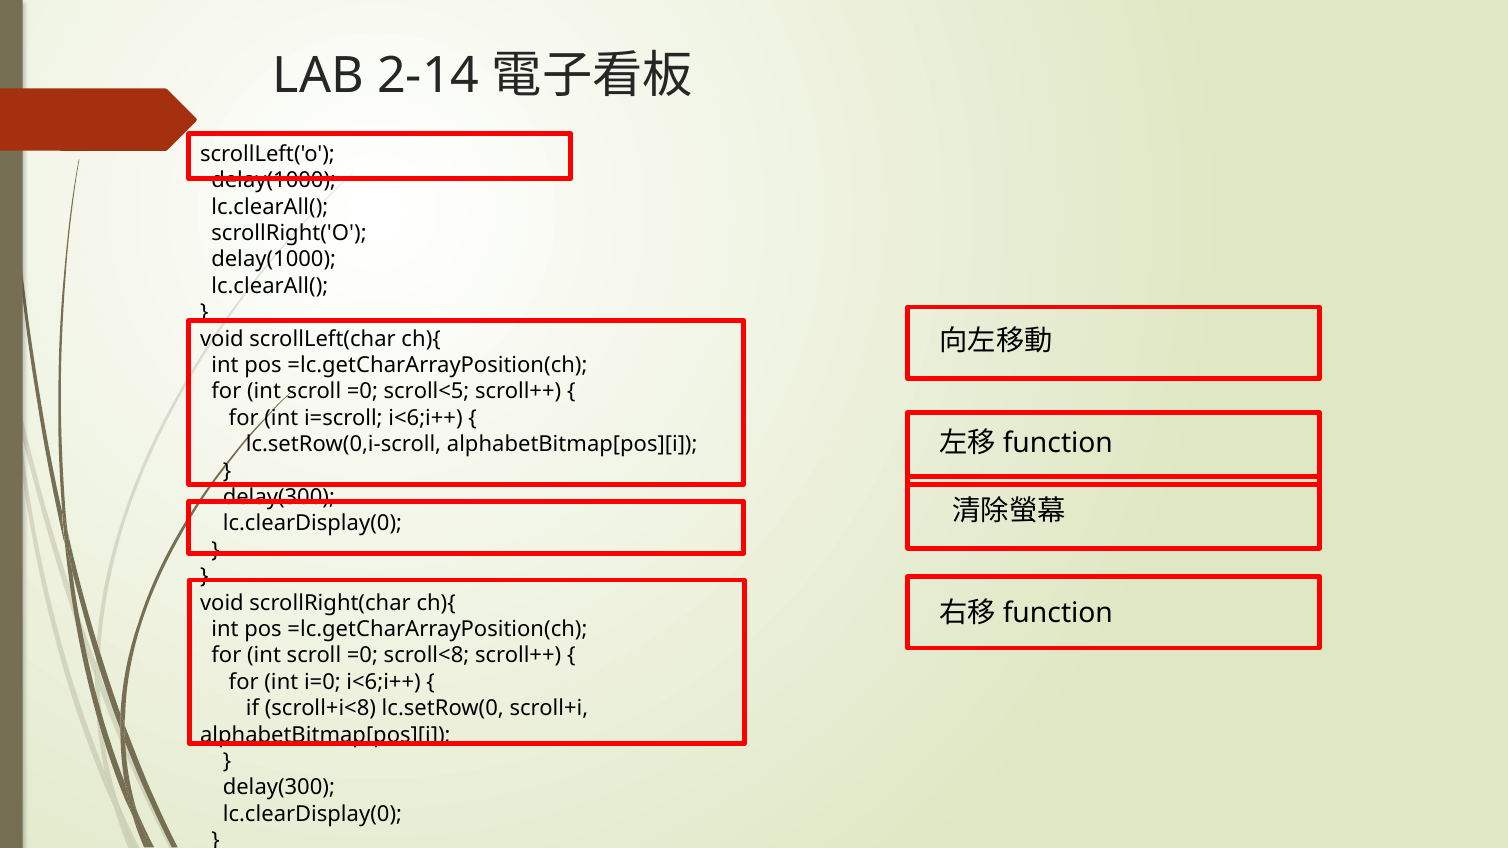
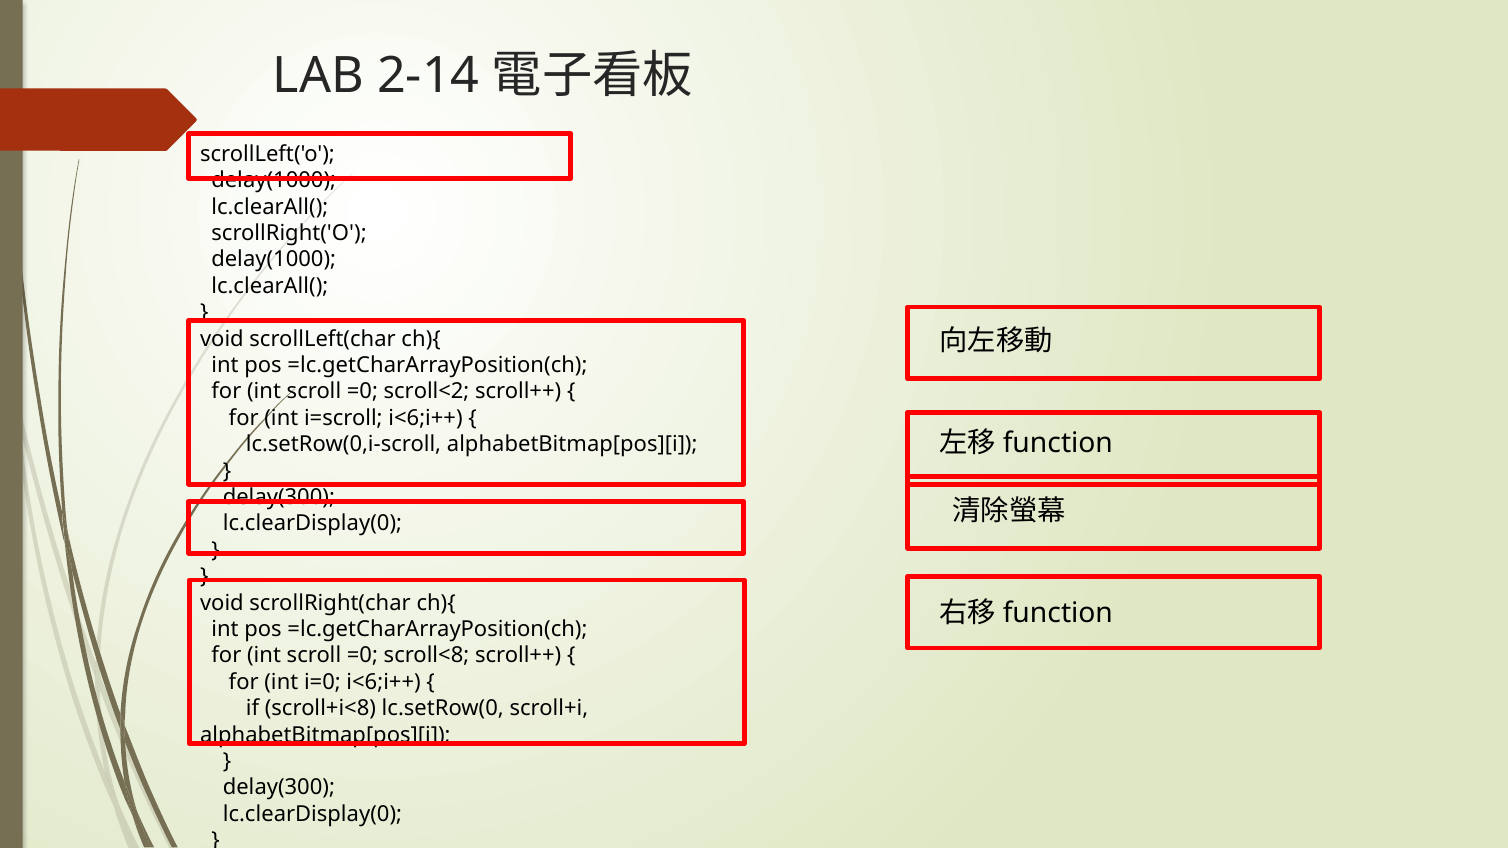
scroll<5: scroll<5 -> scroll<2
